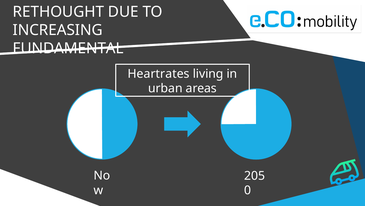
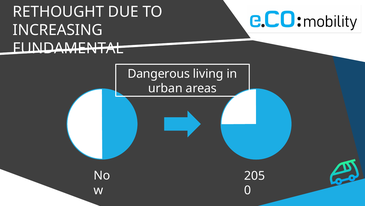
Heartrates: Heartrates -> Dangerous
